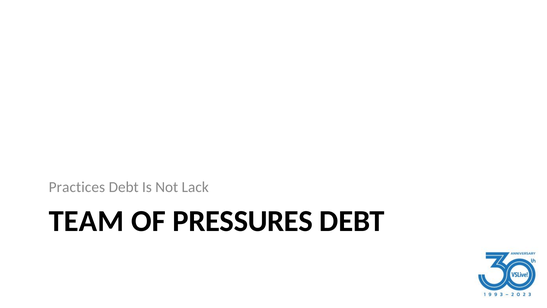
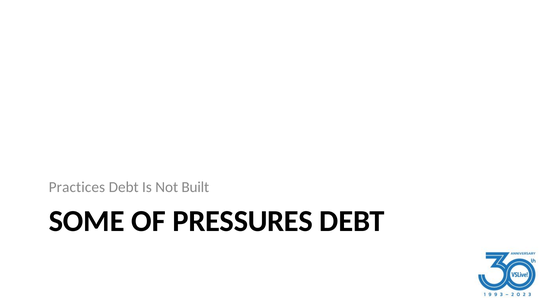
Lack: Lack -> Built
TEAM: TEAM -> SOME
